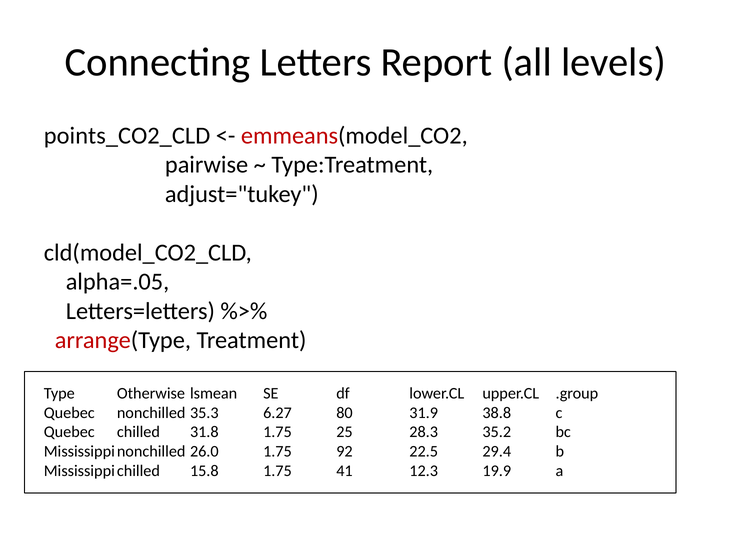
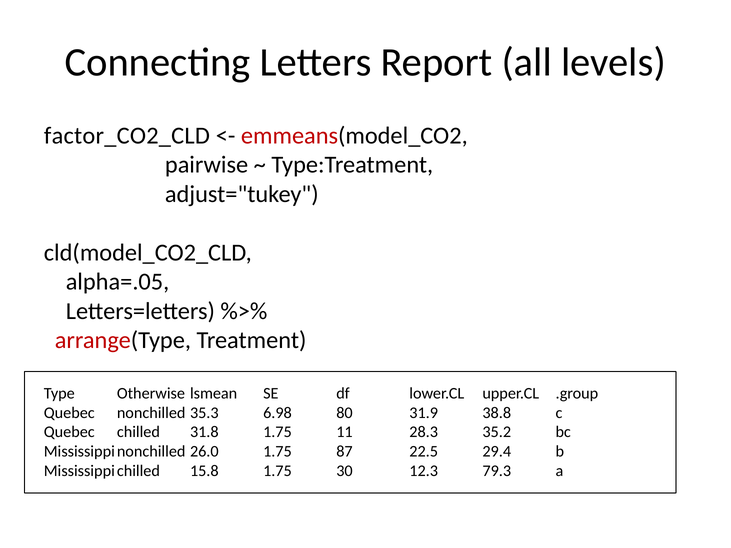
points_CO2_CLD: points_CO2_CLD -> factor_CO2_CLD
6.27: 6.27 -> 6.98
25: 25 -> 11
92: 92 -> 87
41: 41 -> 30
19.9: 19.9 -> 79.3
